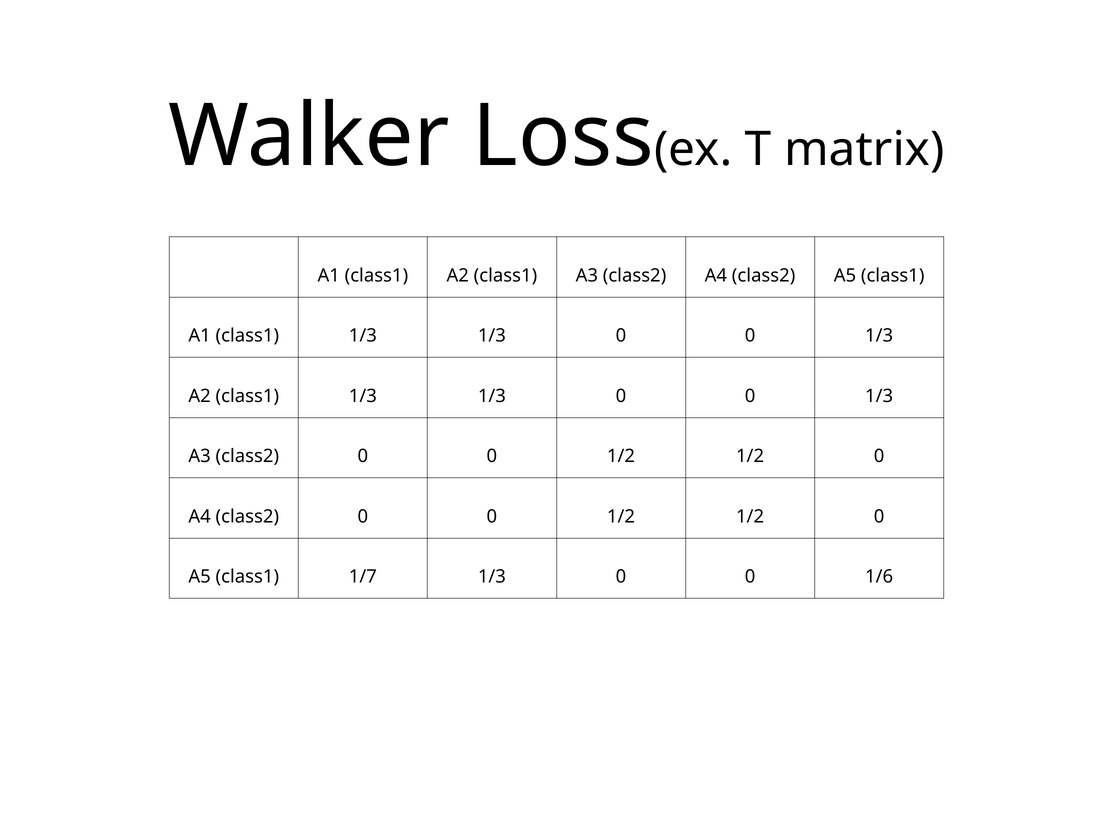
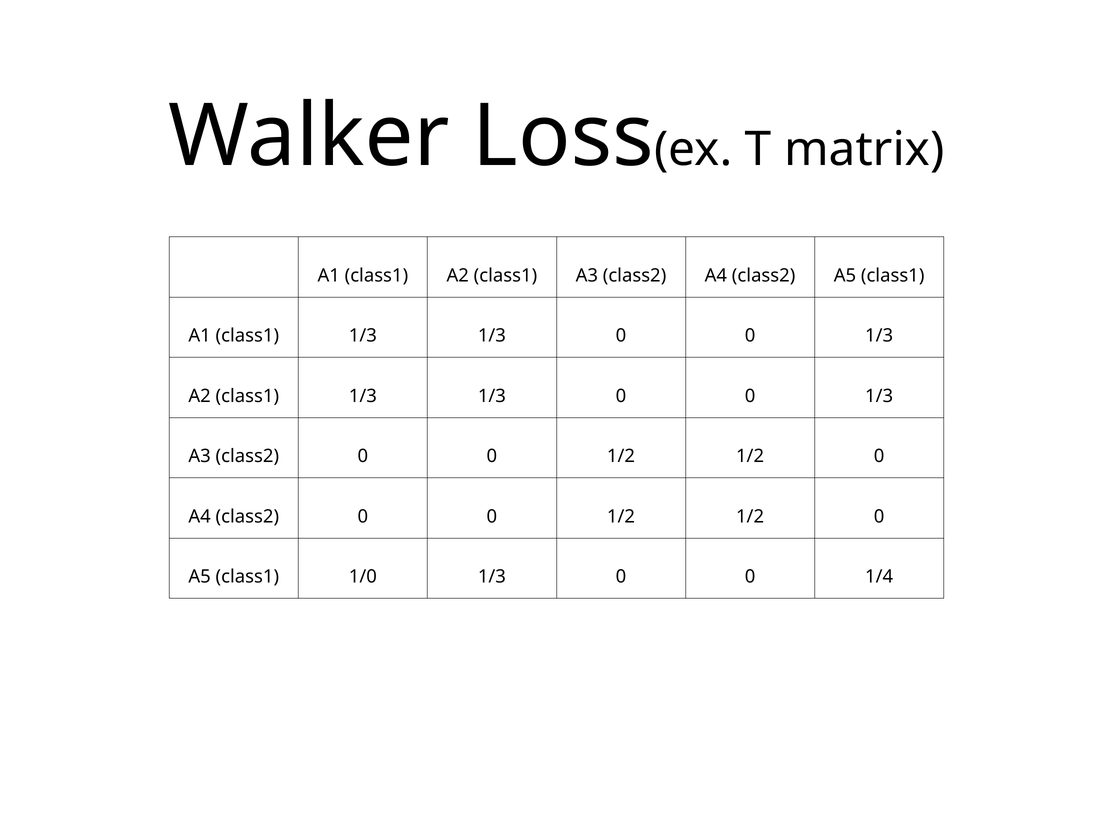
1/7: 1/7 -> 1/0
1/6: 1/6 -> 1/4
